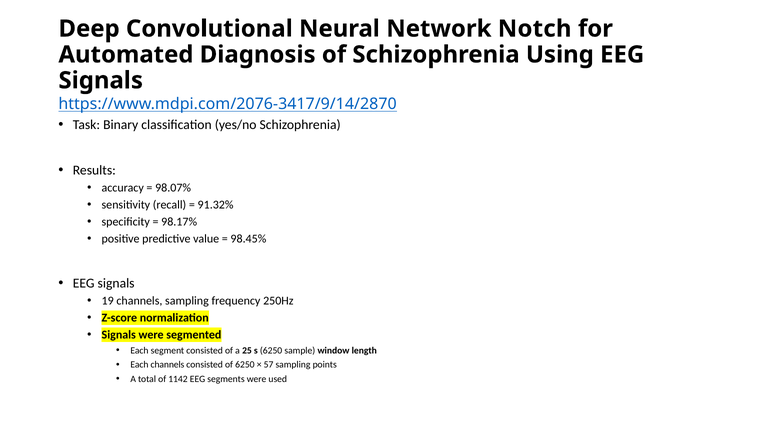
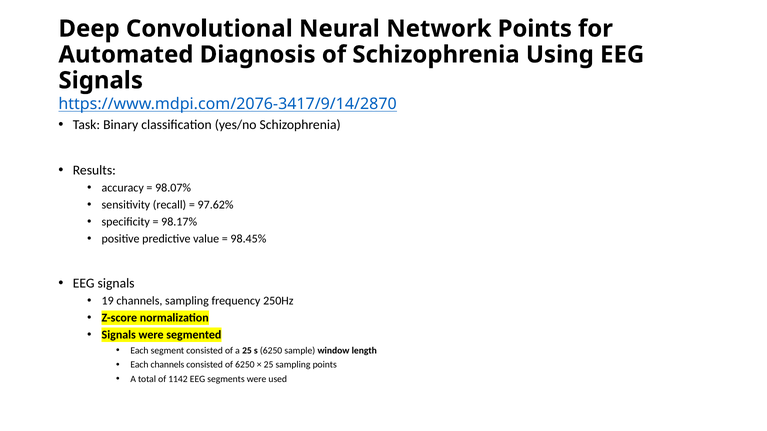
Network Notch: Notch -> Points
91.32%: 91.32% -> 97.62%
57 at (268, 365): 57 -> 25
